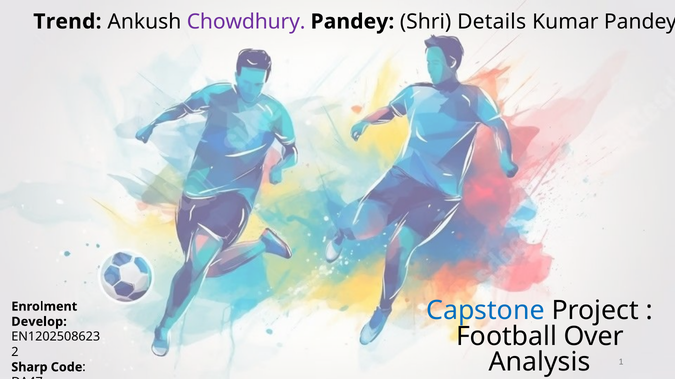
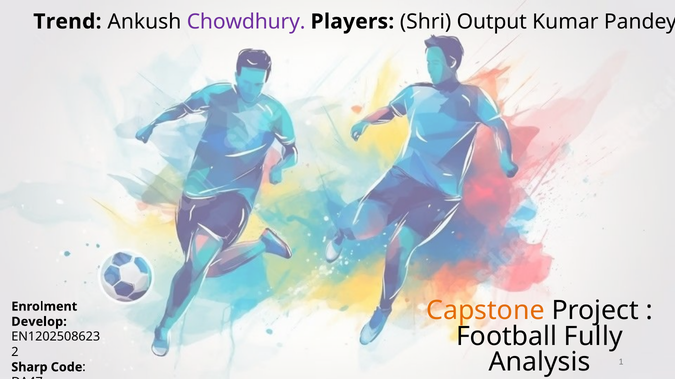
Pandey at (352, 22): Pandey -> Players
Details: Details -> Output
Capstone colour: blue -> orange
Over: Over -> Fully
